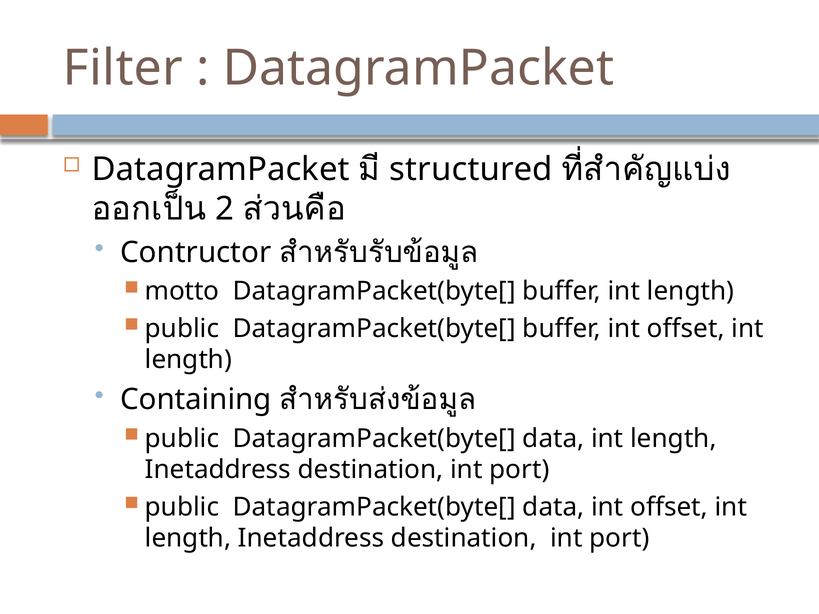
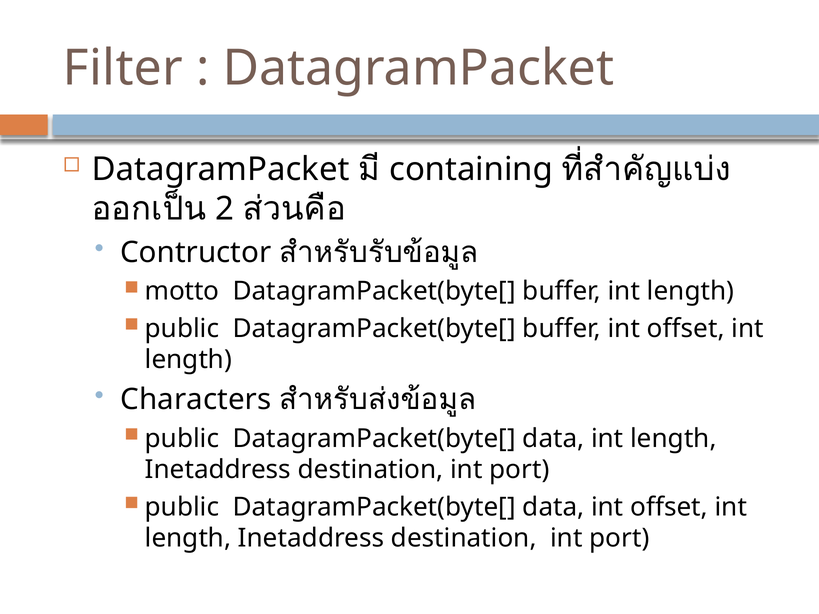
structured: structured -> containing
Containing: Containing -> Characters
